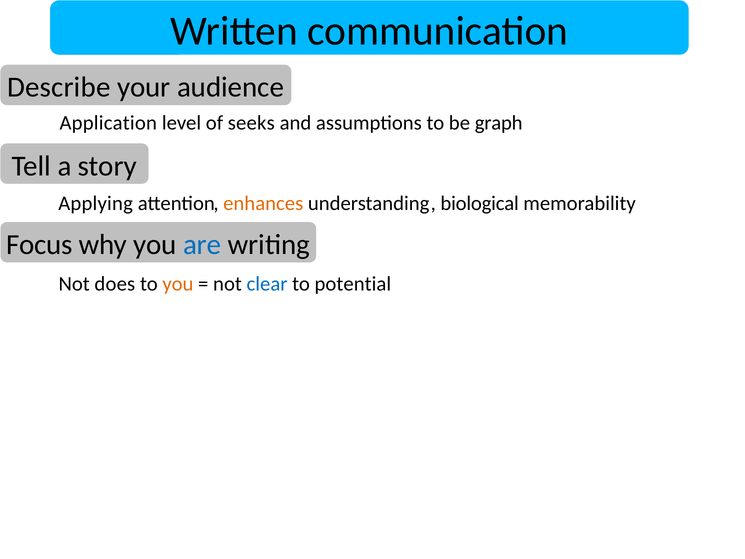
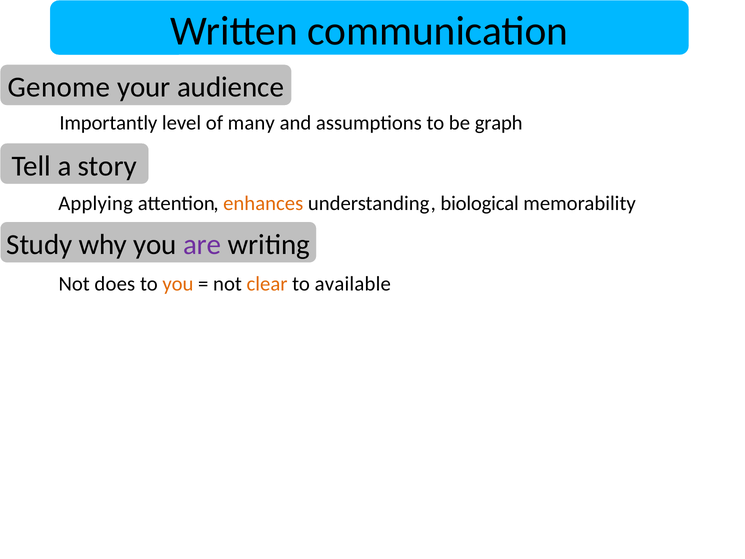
Describe: Describe -> Genome
Application: Application -> Importantly
seeks: seeks -> many
Focus: Focus -> Study
are at (202, 244) colour: blue -> purple
clear colour: blue -> orange
potential: potential -> available
